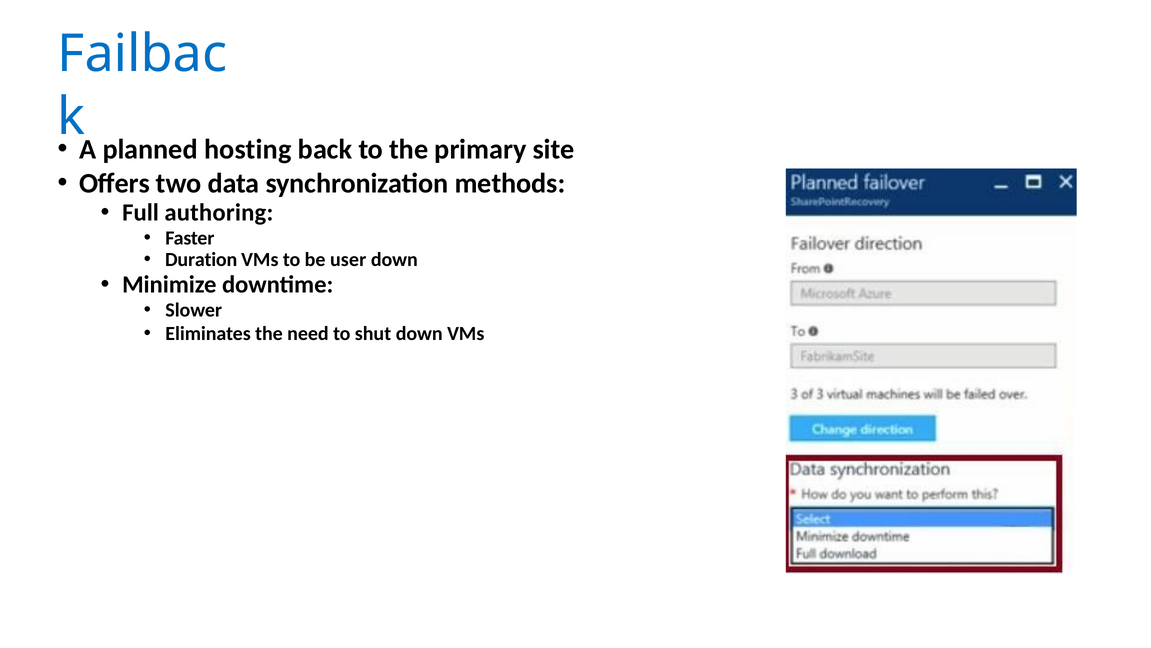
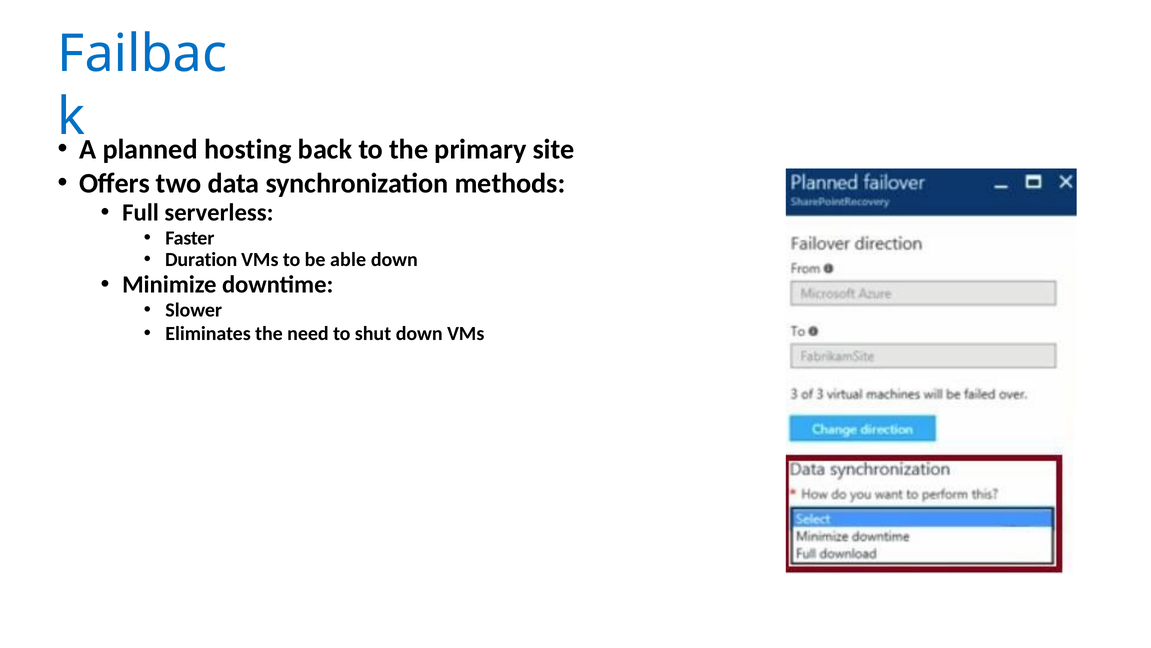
authoring: authoring -> serverless
user: user -> able
